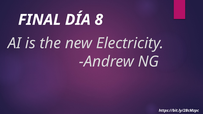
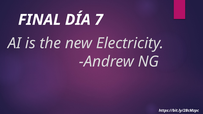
8: 8 -> 7
